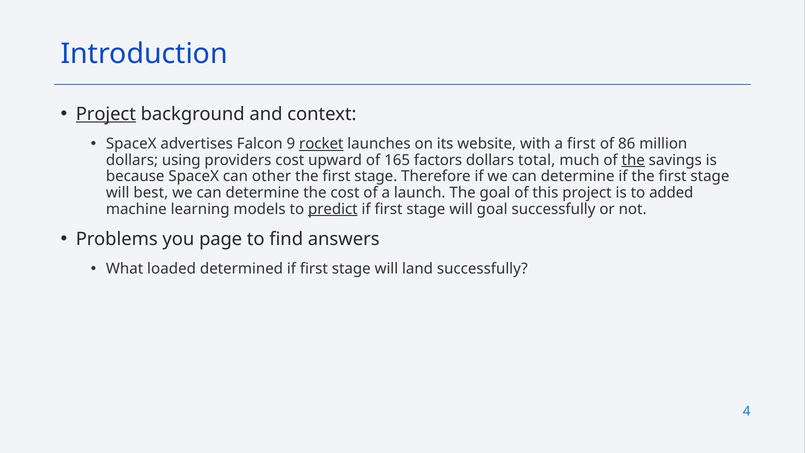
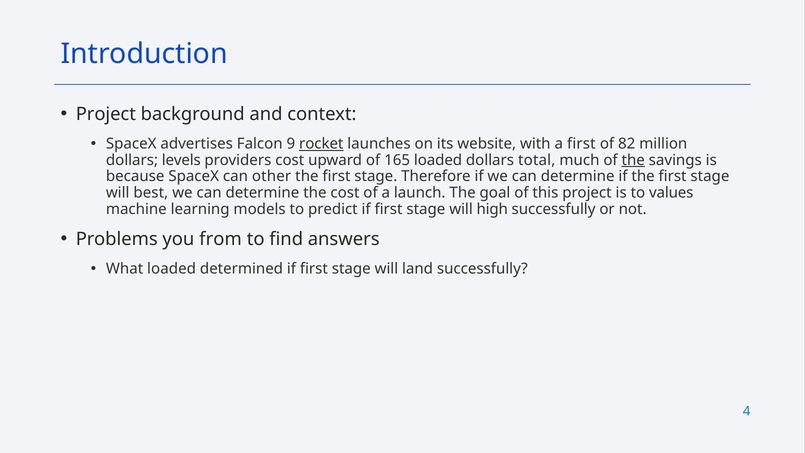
Project at (106, 114) underline: present -> none
86: 86 -> 82
using: using -> levels
165 factors: factors -> loaded
added: added -> values
predict underline: present -> none
will goal: goal -> high
page: page -> from
